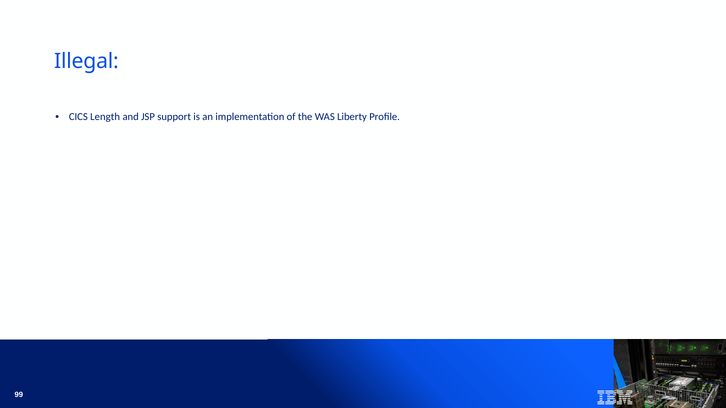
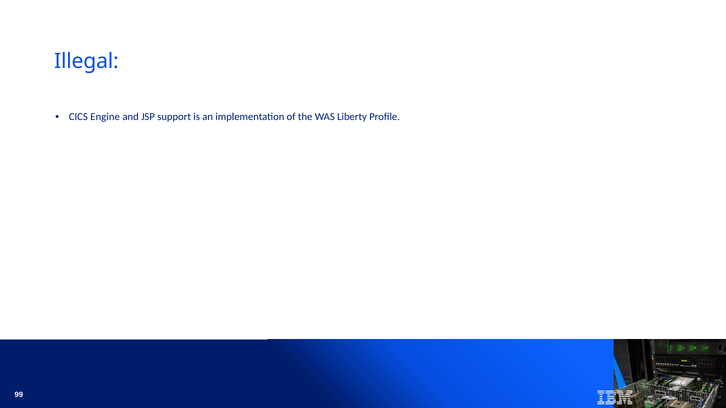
Length: Length -> Engine
